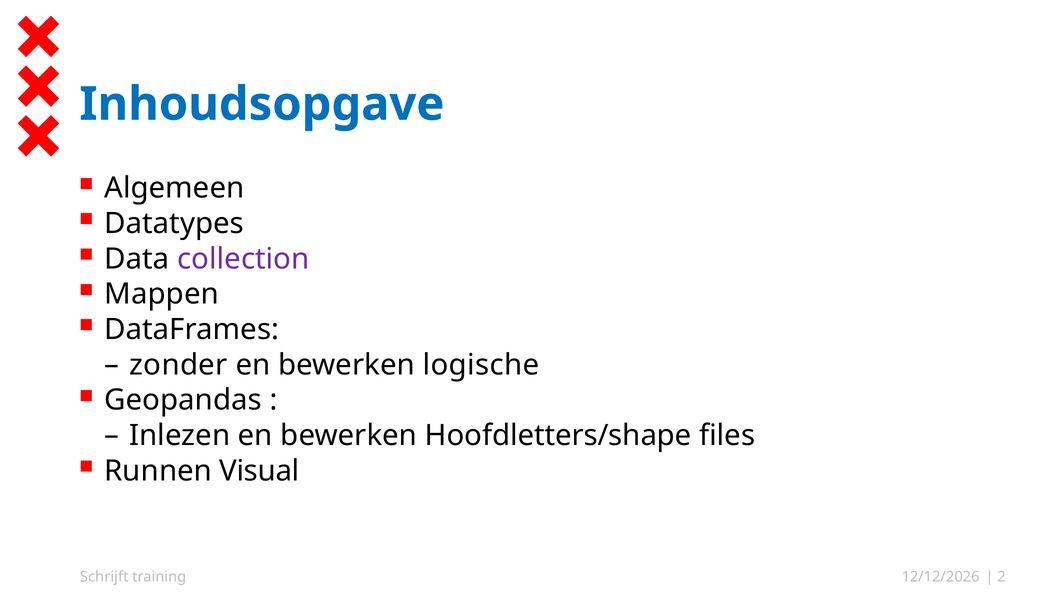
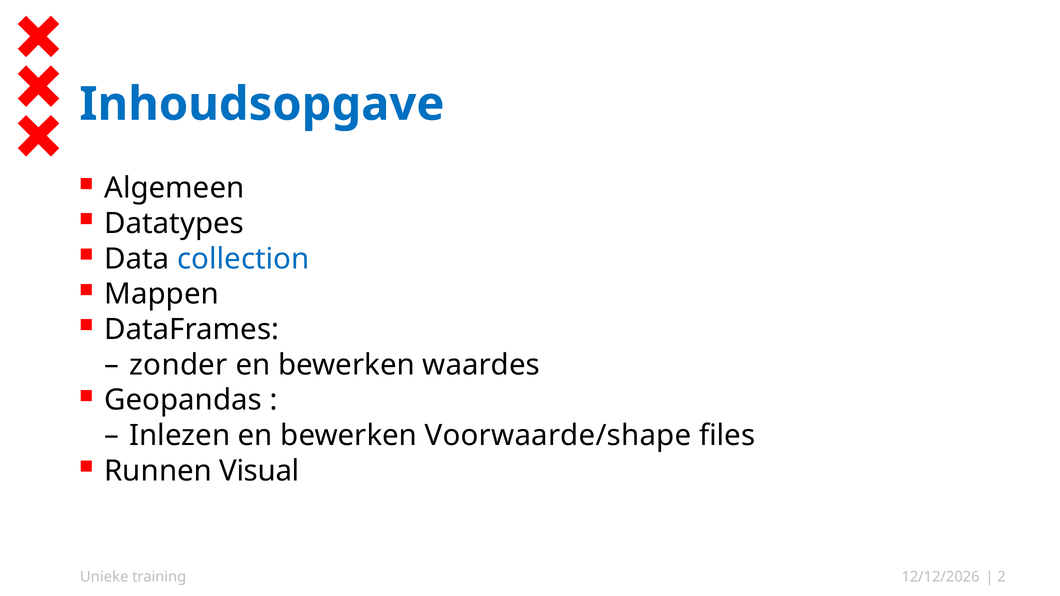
collection colour: purple -> blue
logische: logische -> waardes
Hoofdletters/shape: Hoofdletters/shape -> Voorwaarde/shape
Schrijft: Schrijft -> Unieke
